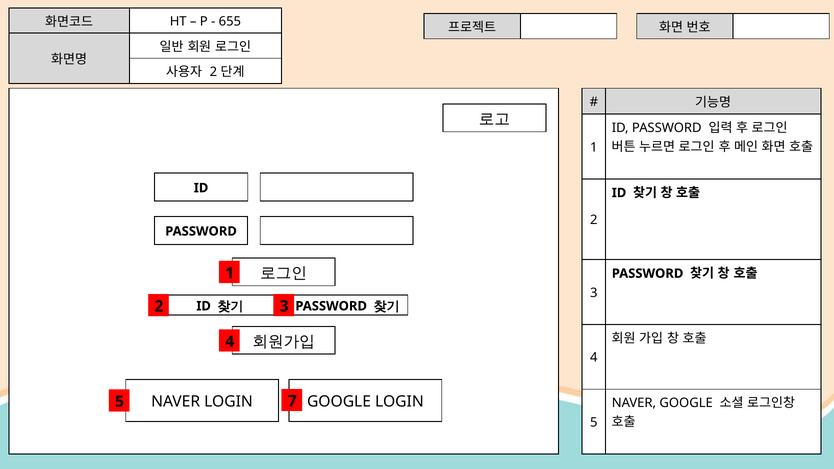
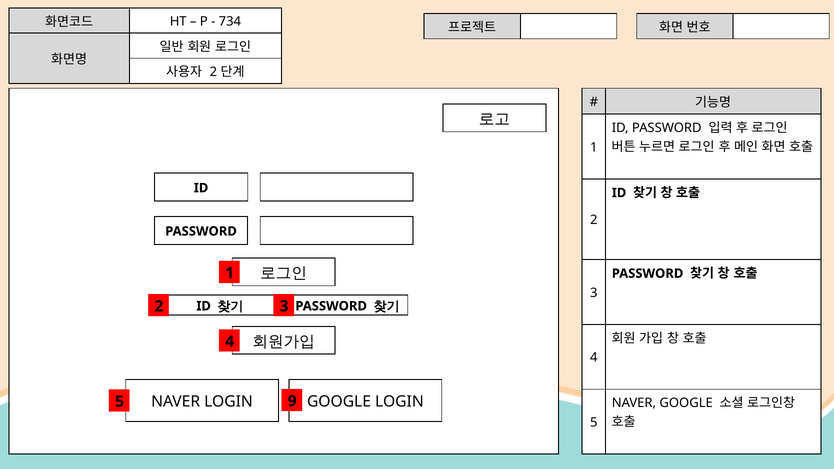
655: 655 -> 734
7: 7 -> 9
